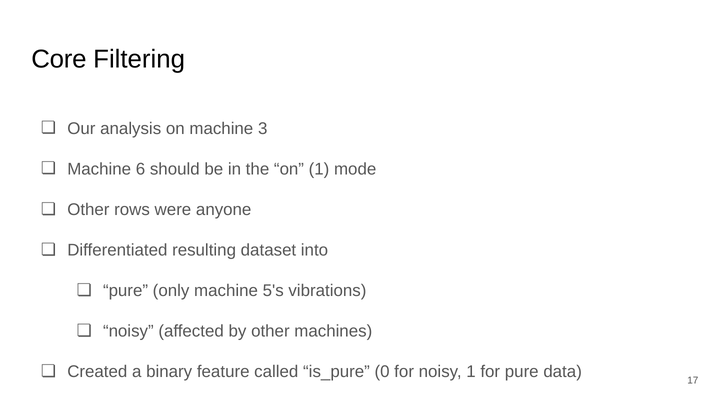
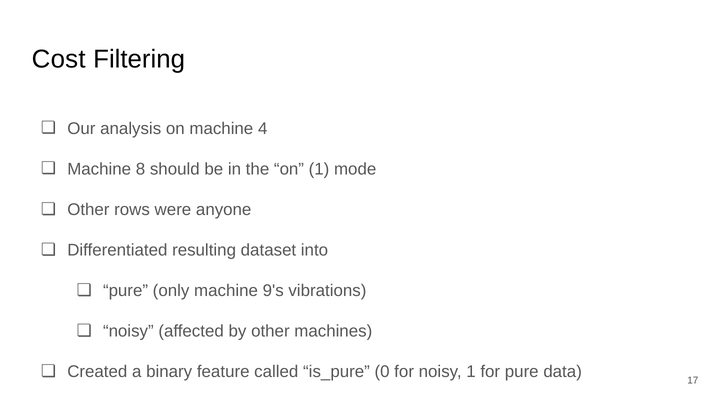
Core: Core -> Cost
3: 3 -> 4
6: 6 -> 8
5's: 5's -> 9's
